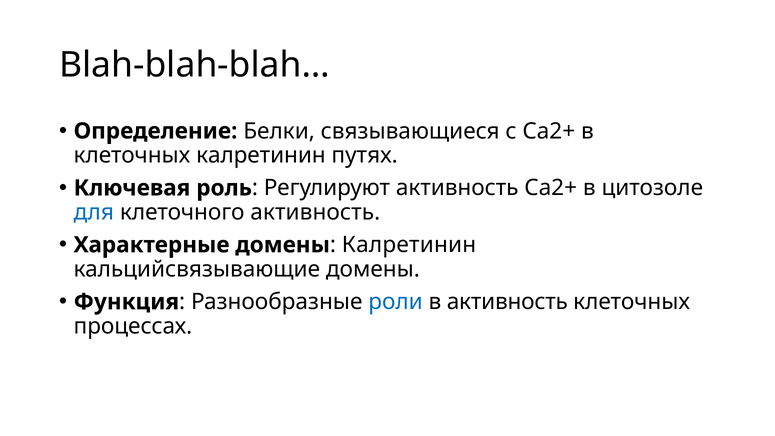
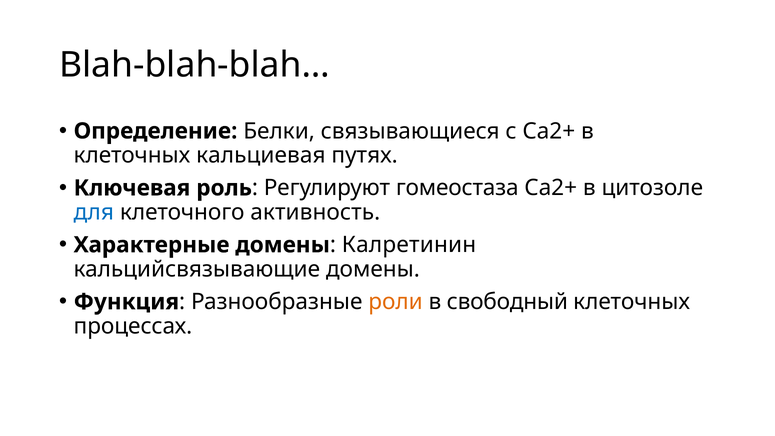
клеточных калретинин: калретинин -> кальциевая
Регулируют активность: активность -> гомеостаза
роли colour: blue -> orange
в активность: активность -> свободный
